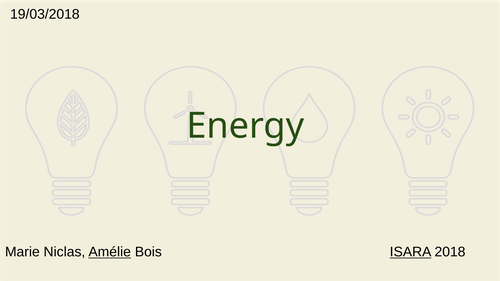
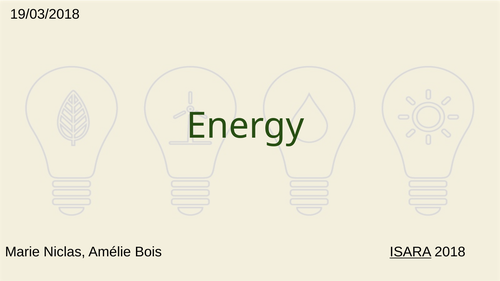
Amélie underline: present -> none
